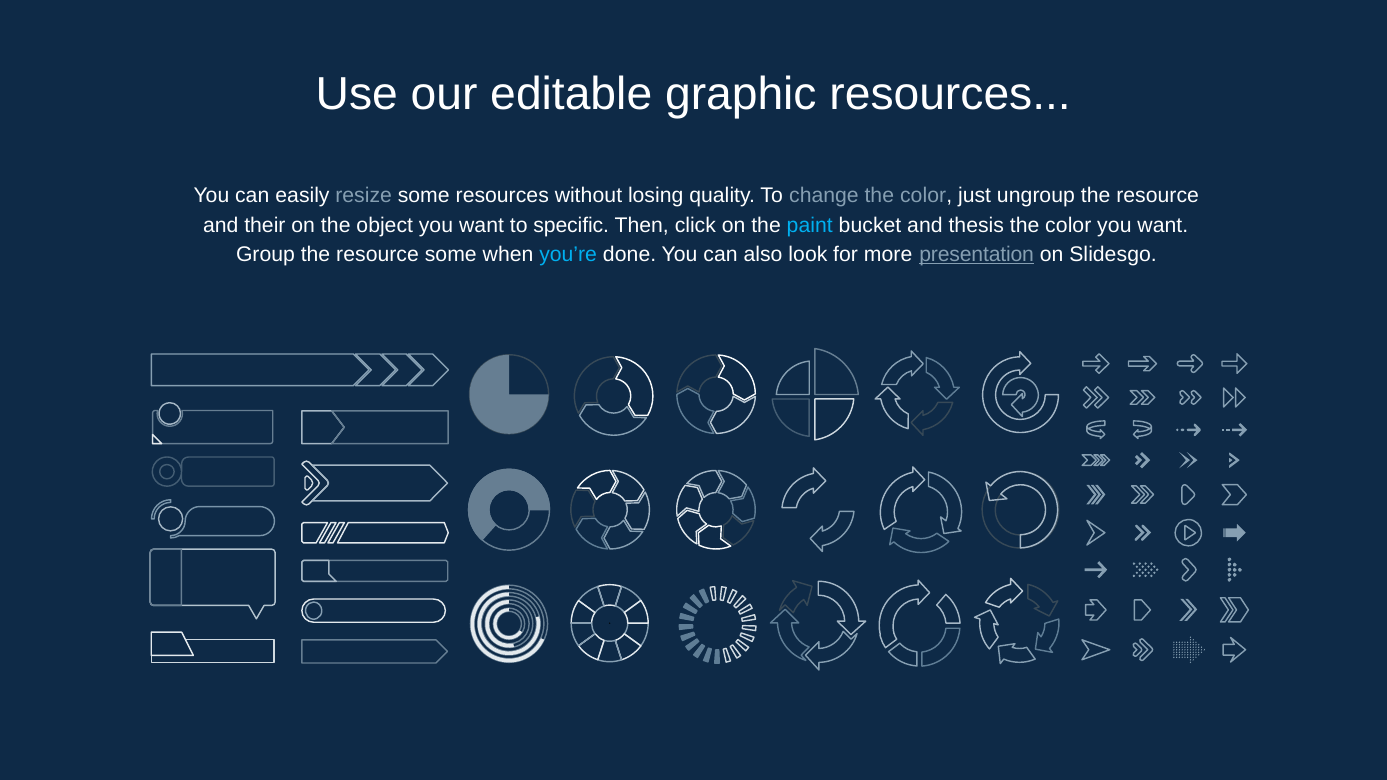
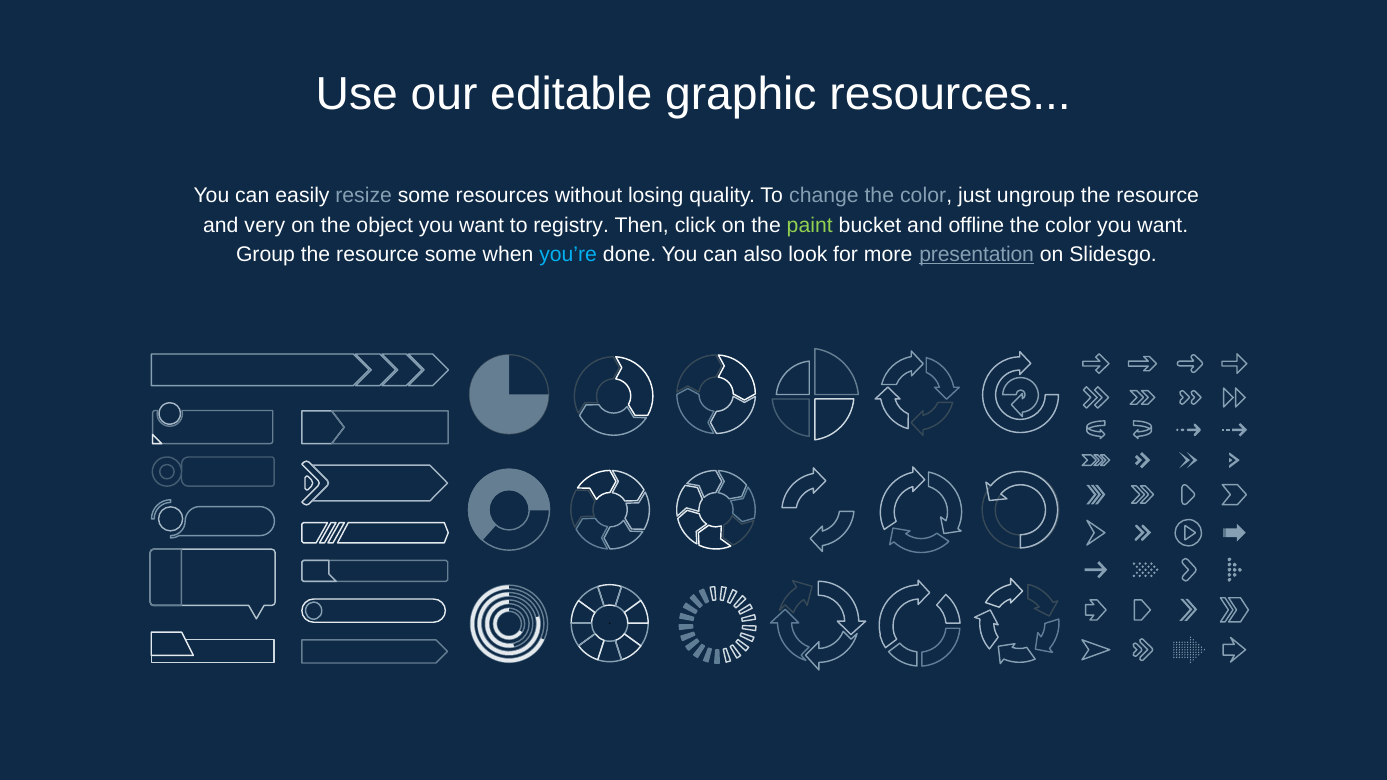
their: their -> very
specific: specific -> registry
paint colour: light blue -> light green
thesis: thesis -> offline
